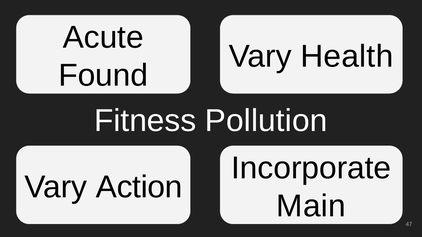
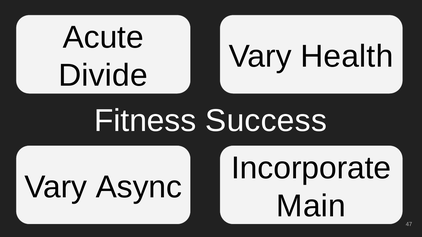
Found: Found -> Divide
Pollution: Pollution -> Success
Action: Action -> Async
